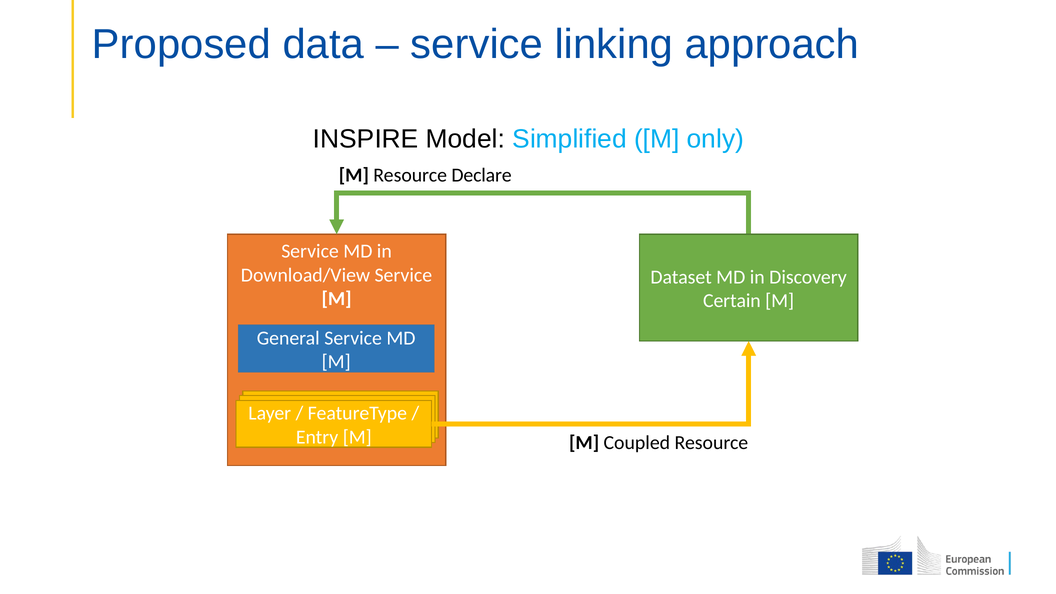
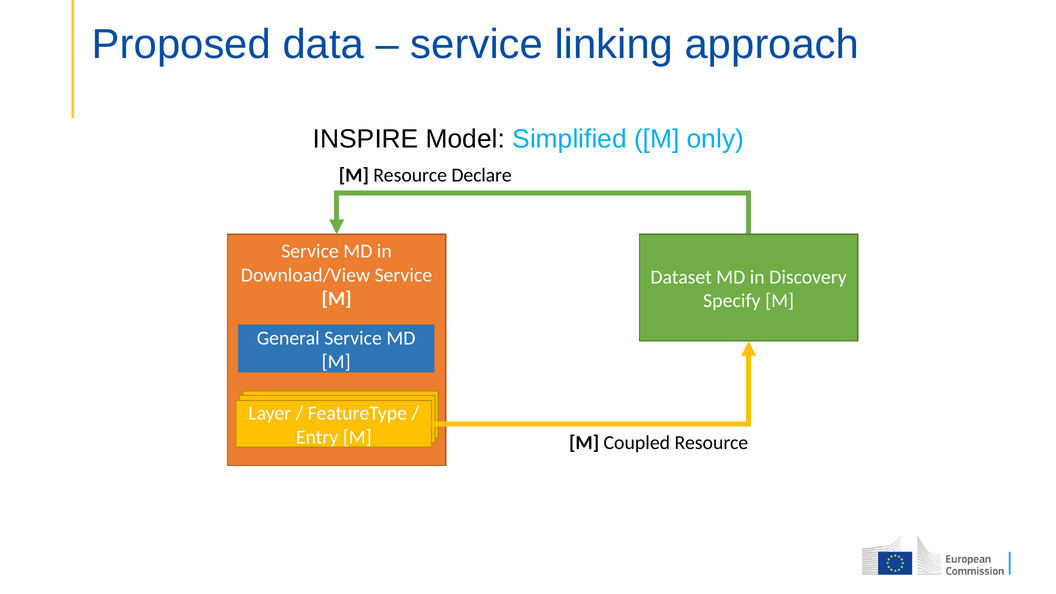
Certain: Certain -> Specify
